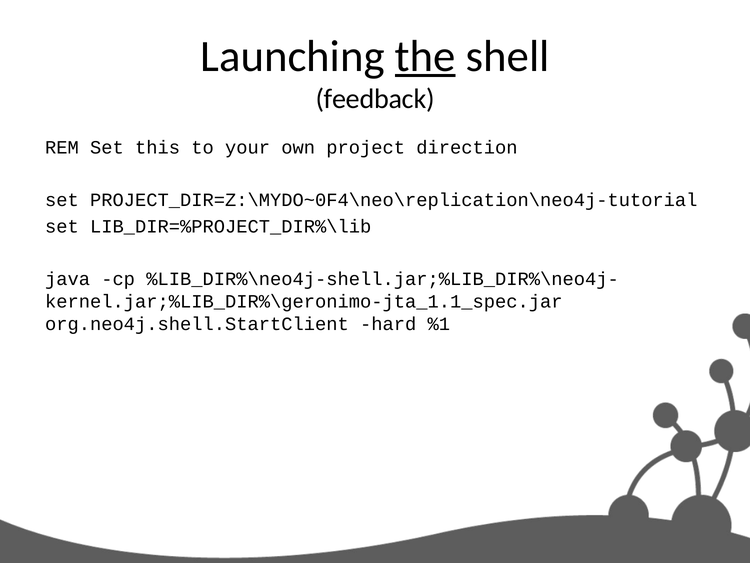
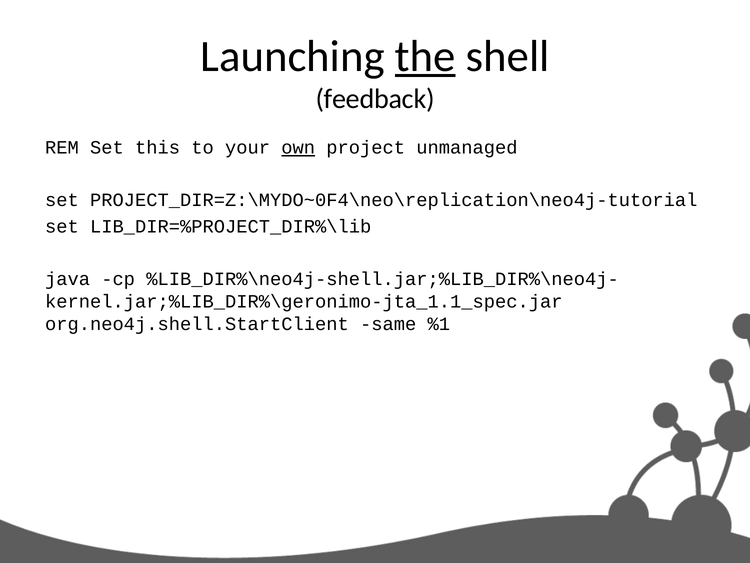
own underline: none -> present
direction: direction -> unmanaged
hard: hard -> same
